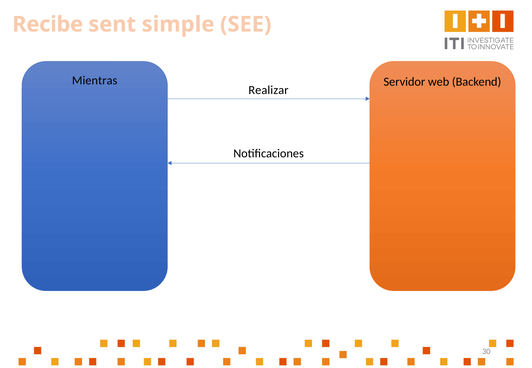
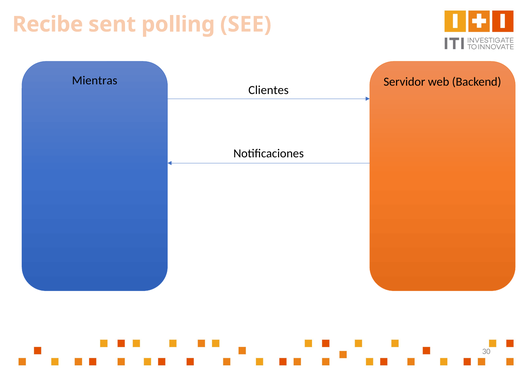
simple: simple -> polling
Realizar: Realizar -> Clientes
